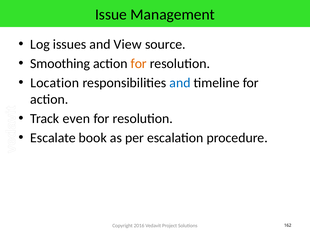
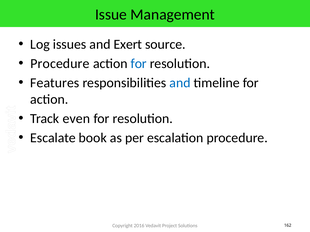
View: View -> Exert
Smoothing at (60, 64): Smoothing -> Procedure
for at (139, 64) colour: orange -> blue
Location: Location -> Features
